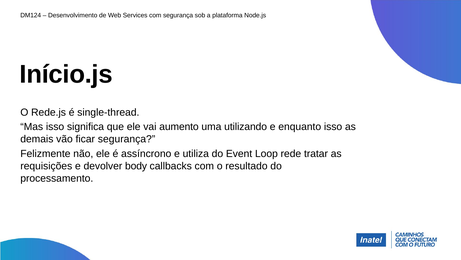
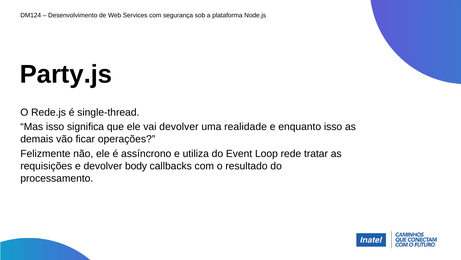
Início.js: Início.js -> Party.js
vai aumento: aumento -> devolver
utilizando: utilizando -> realidade
ficar segurança: segurança -> operações
